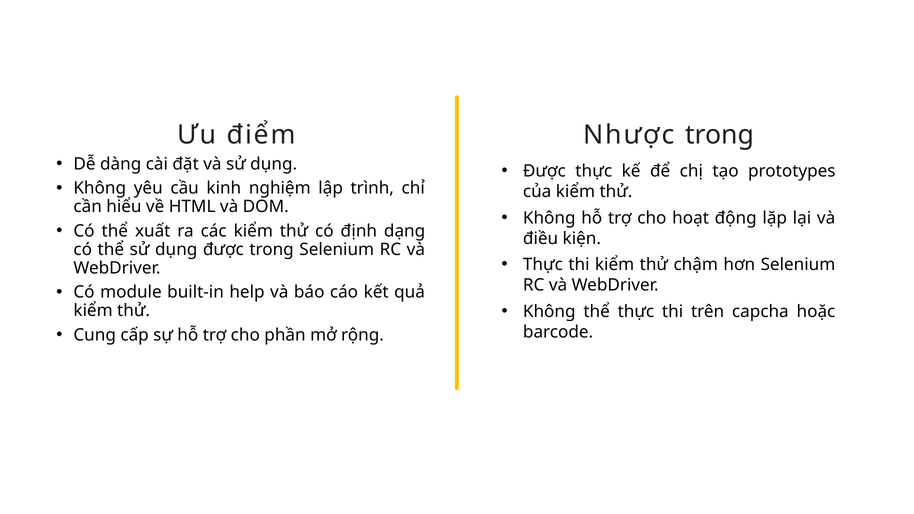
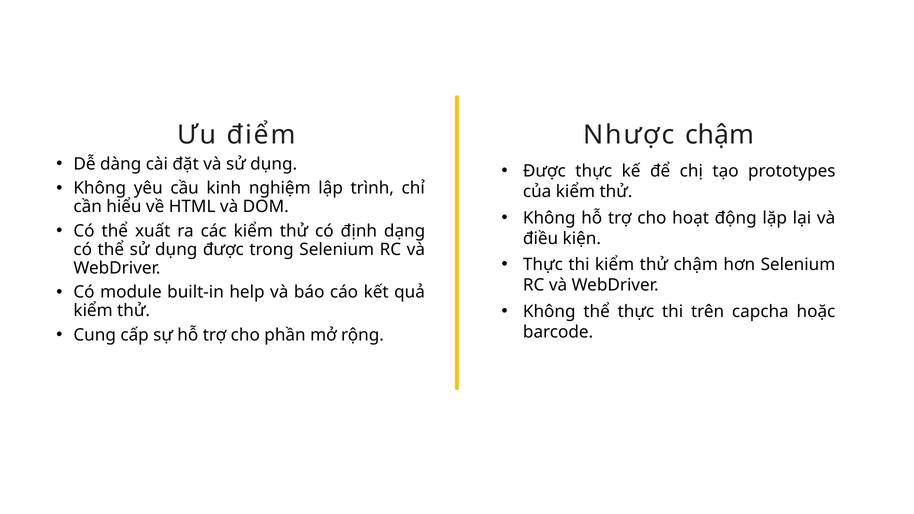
Nhược trong: trong -> chậm
